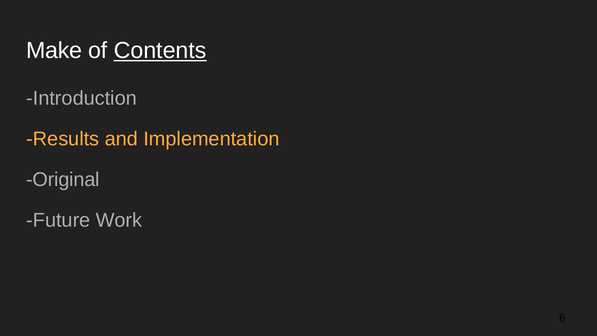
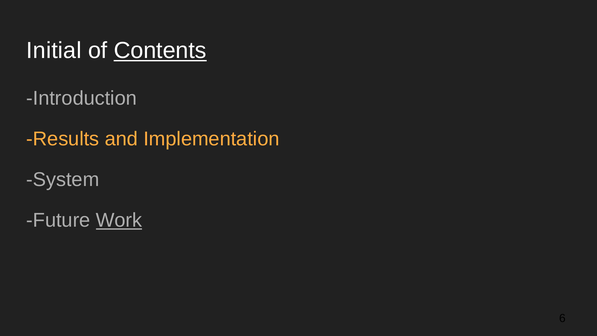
Make: Make -> Initial
Original: Original -> System
Work underline: none -> present
